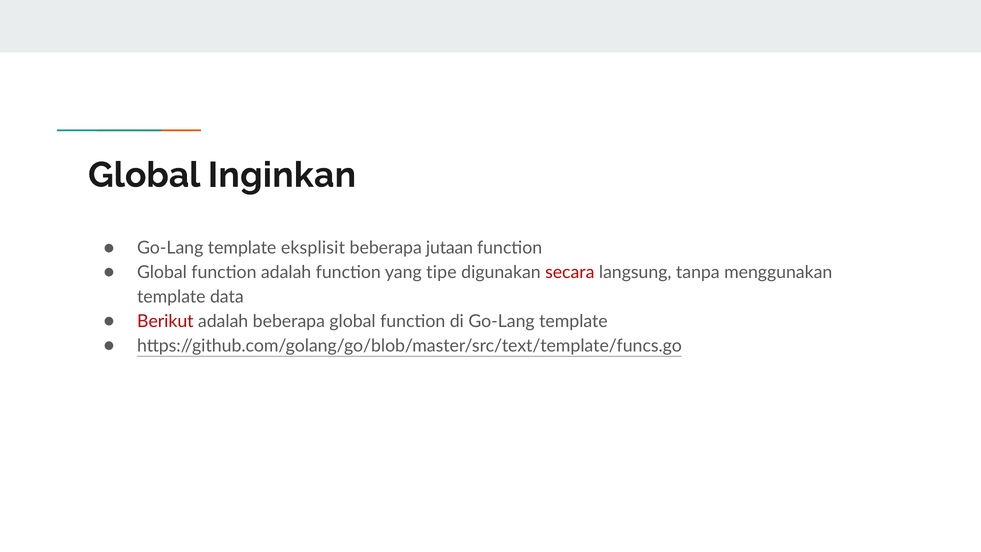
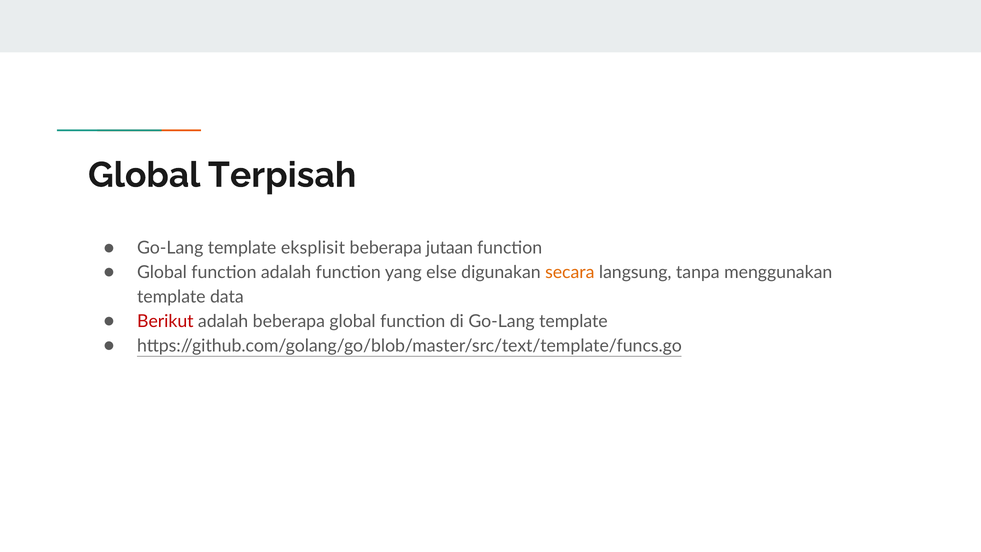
Inginkan: Inginkan -> Terpisah
tipe: tipe -> else
secara colour: red -> orange
